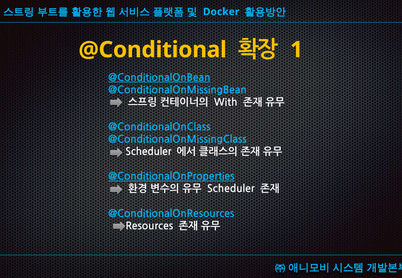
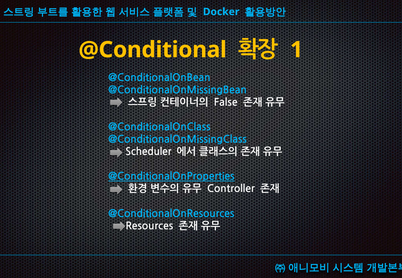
@ConditionalOnBean underline: present -> none
With: With -> False
Scheduler at (231, 189): Scheduler -> Controller
